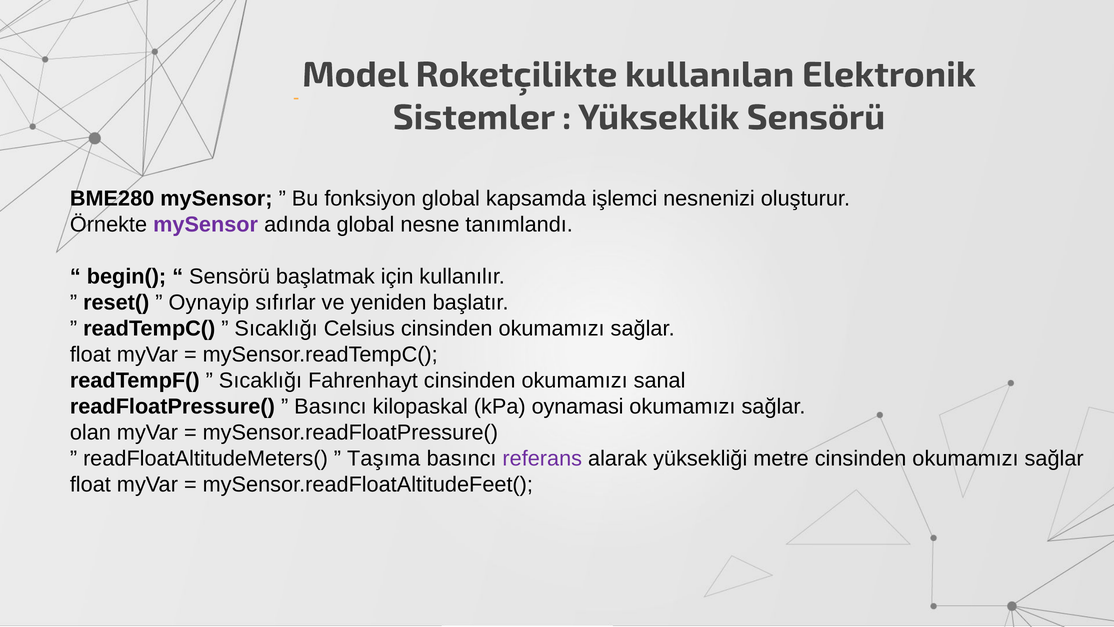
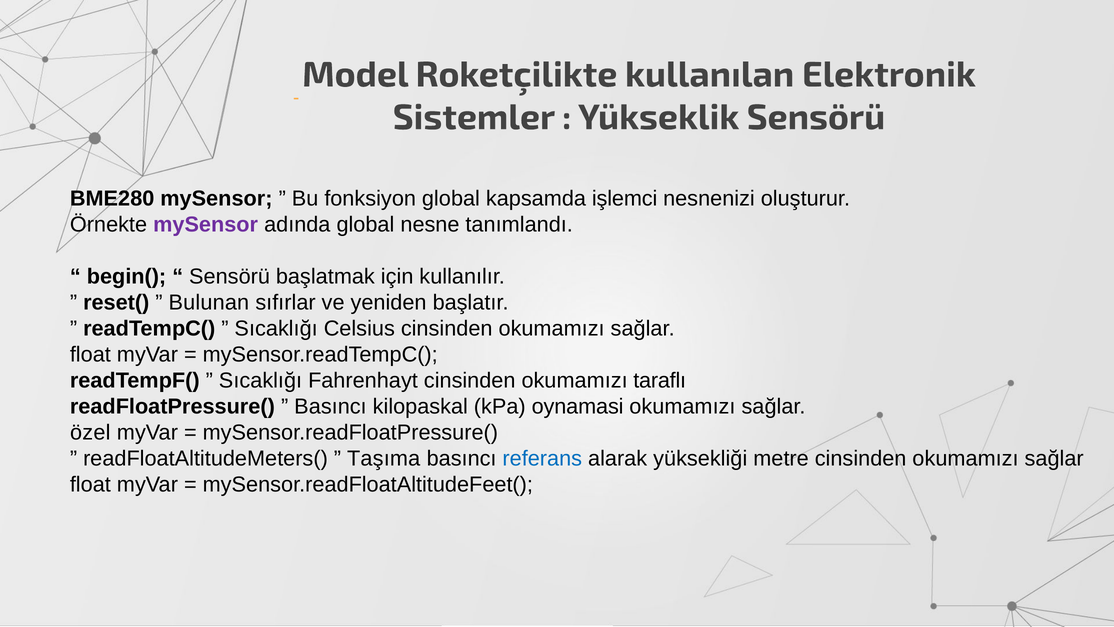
Oynayip: Oynayip -> Bulunan
sanal: sanal -> taraflı
olan: olan -> özel
referans colour: purple -> blue
